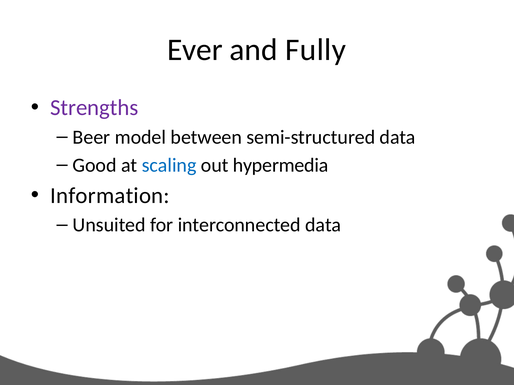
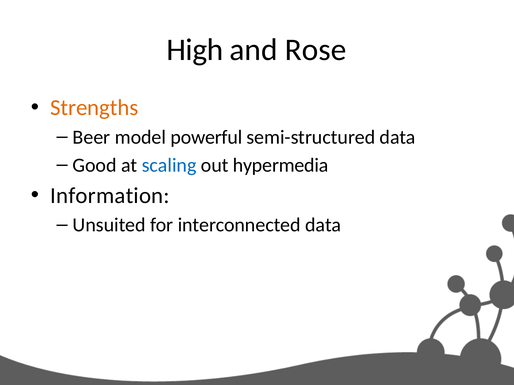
Ever: Ever -> High
Fully: Fully -> Rose
Strengths colour: purple -> orange
between: between -> powerful
